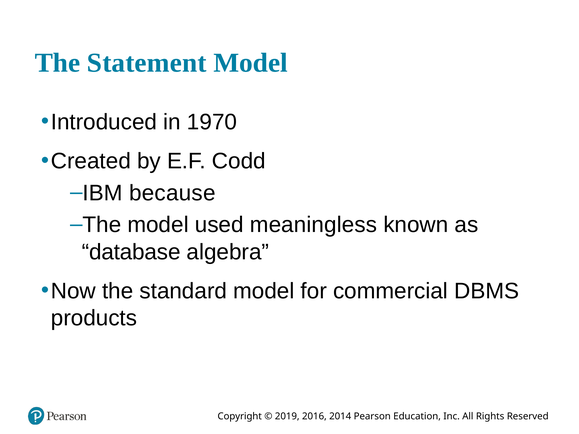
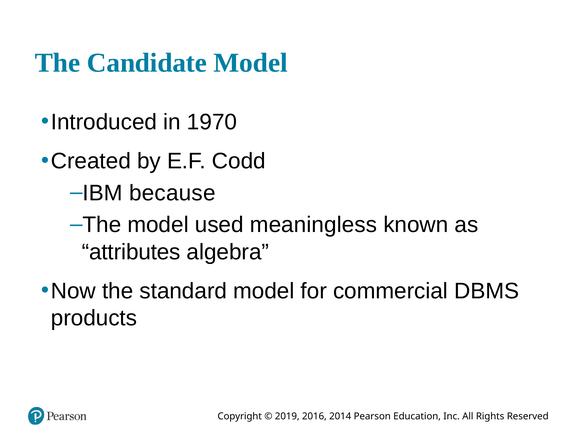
Statement: Statement -> Candidate
database: database -> attributes
